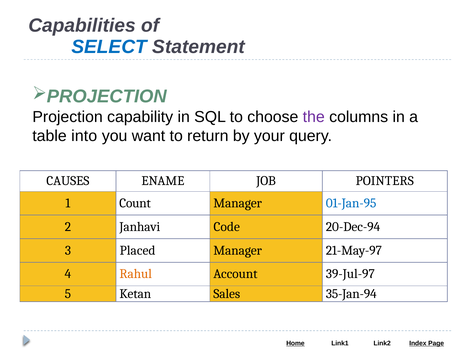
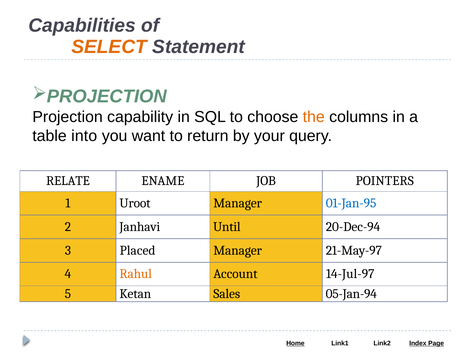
SELECT colour: blue -> orange
the colour: purple -> orange
CAUSES: CAUSES -> RELATE
Count: Count -> Uroot
Code: Code -> Until
39-Jul-97: 39-Jul-97 -> 14-Jul-97
35-Jan-94: 35-Jan-94 -> 05-Jan-94
